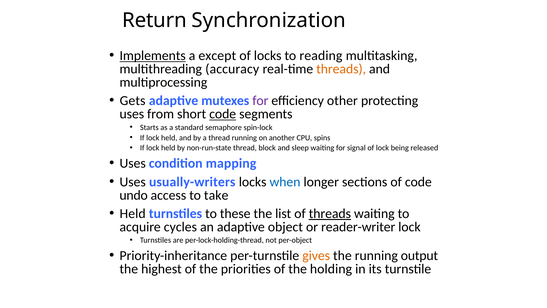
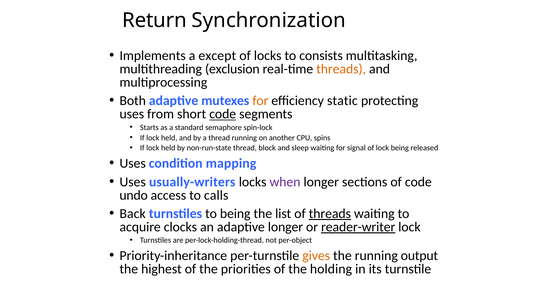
Implements underline: present -> none
reading: reading -> consists
accuracy: accuracy -> exclusion
Gets: Gets -> Both
for at (260, 101) colour: purple -> orange
other: other -> static
when colour: blue -> purple
take: take -> calls
Held at (133, 213): Held -> Back
to these: these -> being
cycles: cycles -> clocks
adaptive object: object -> longer
reader-writer underline: none -> present
